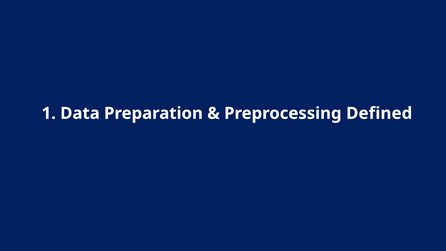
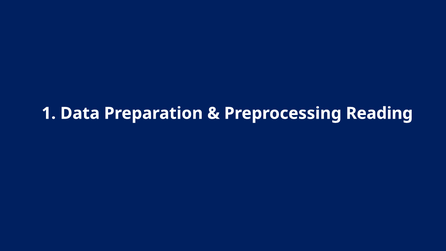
Defined: Defined -> Reading
